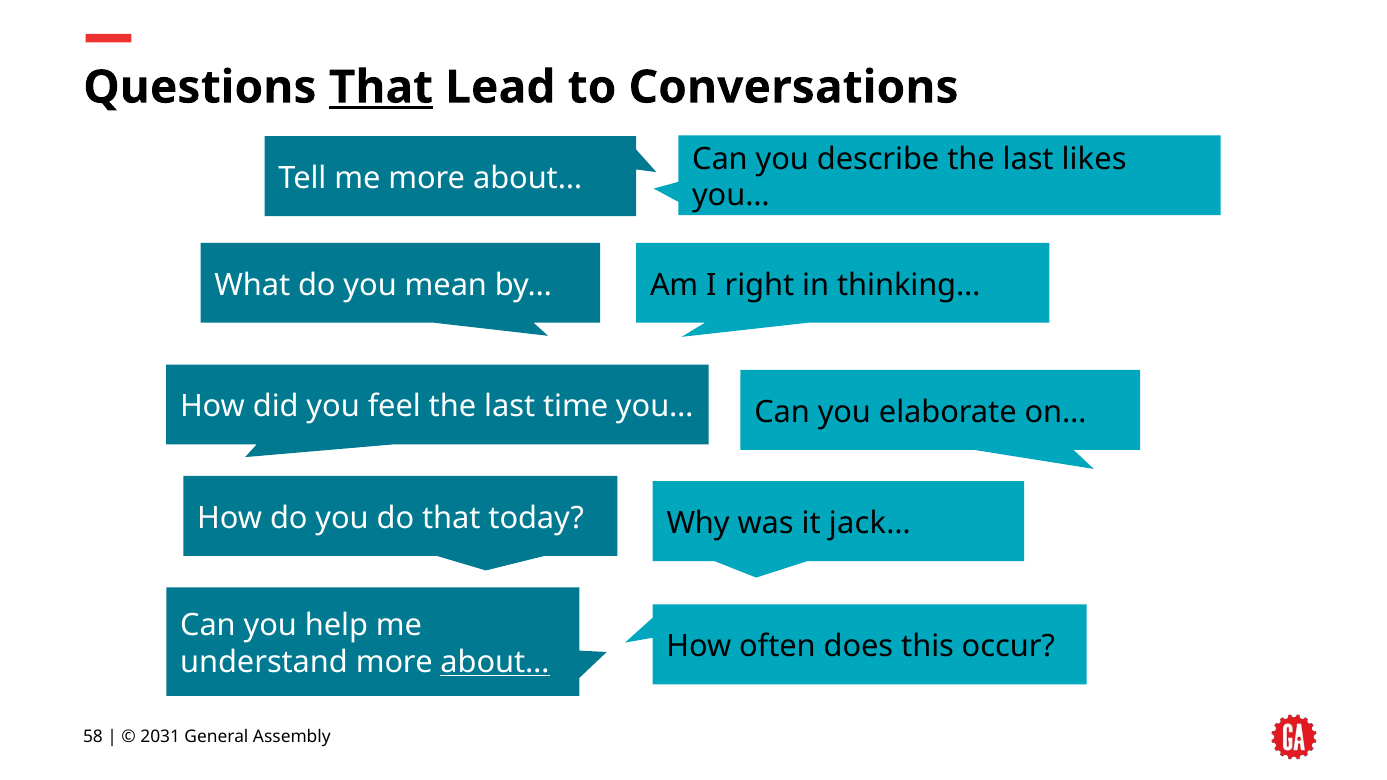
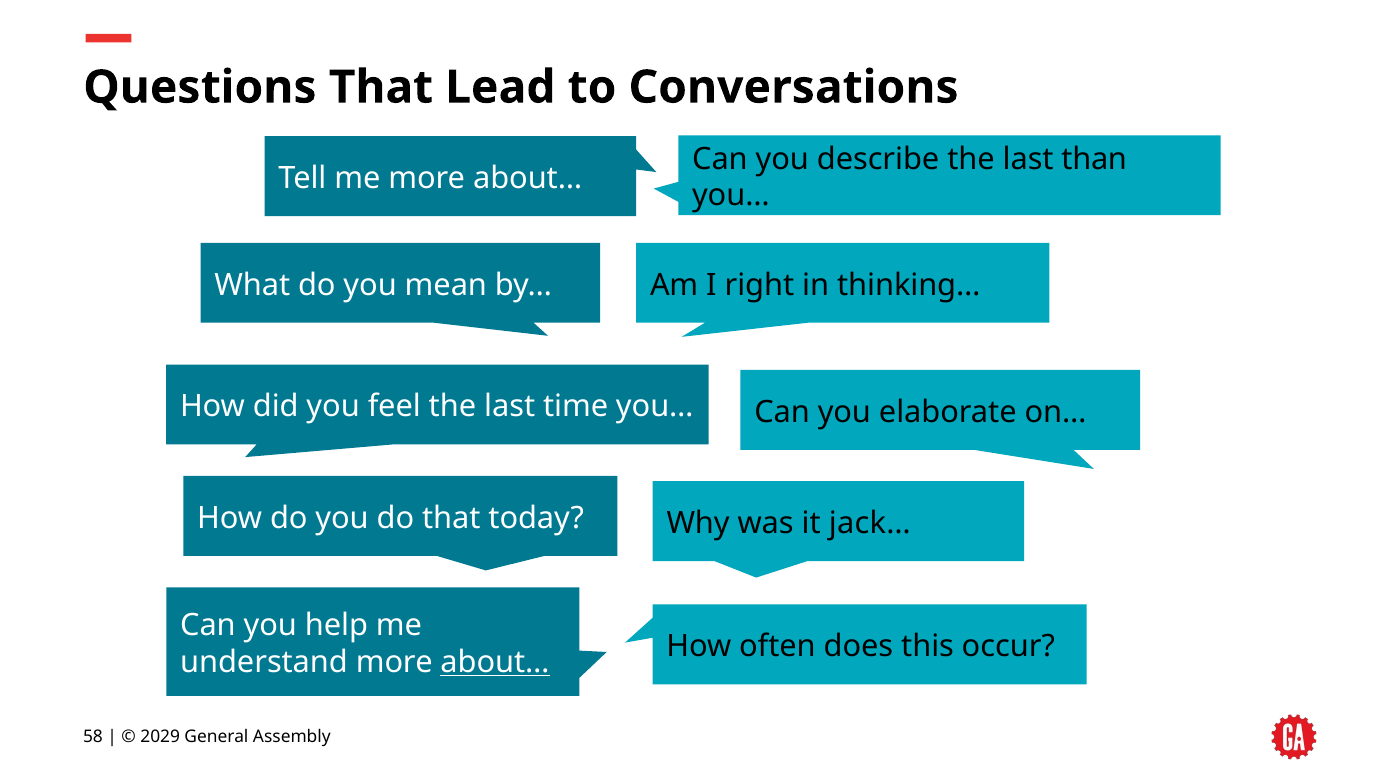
That at (381, 87) underline: present -> none
likes: likes -> than
2031: 2031 -> 2029
